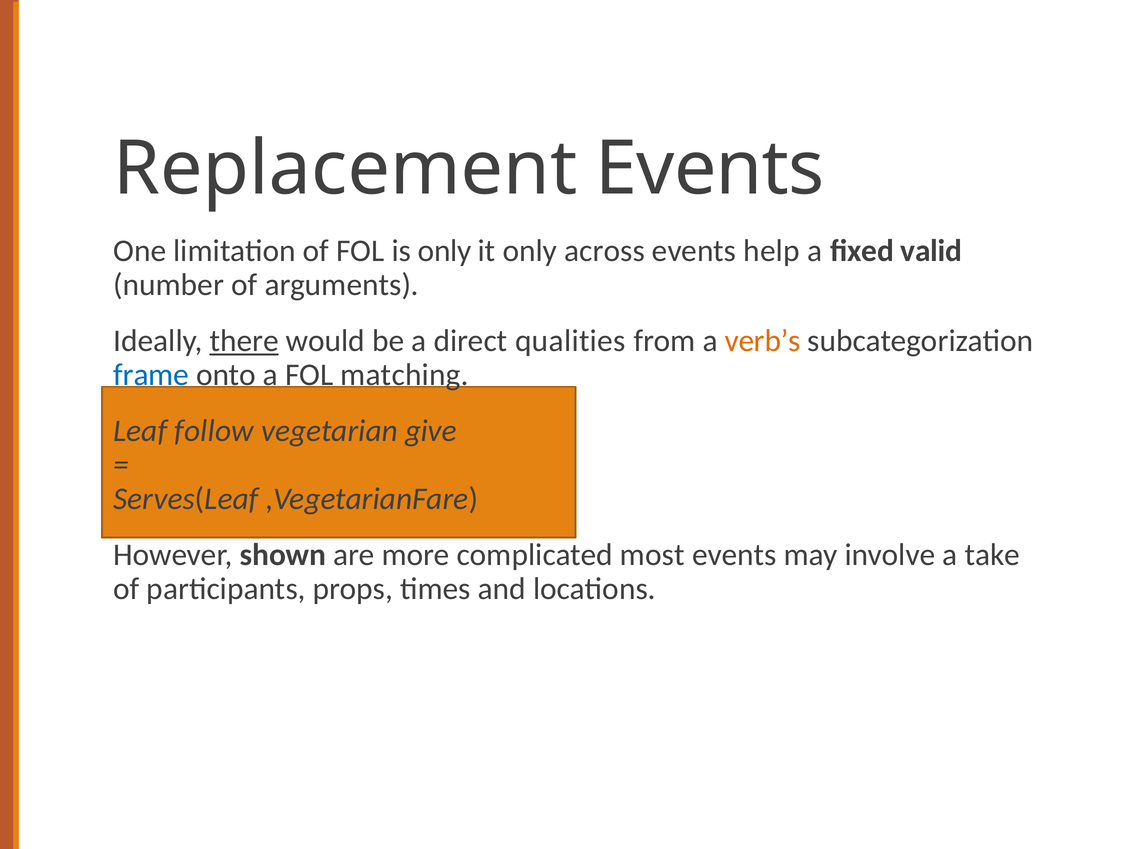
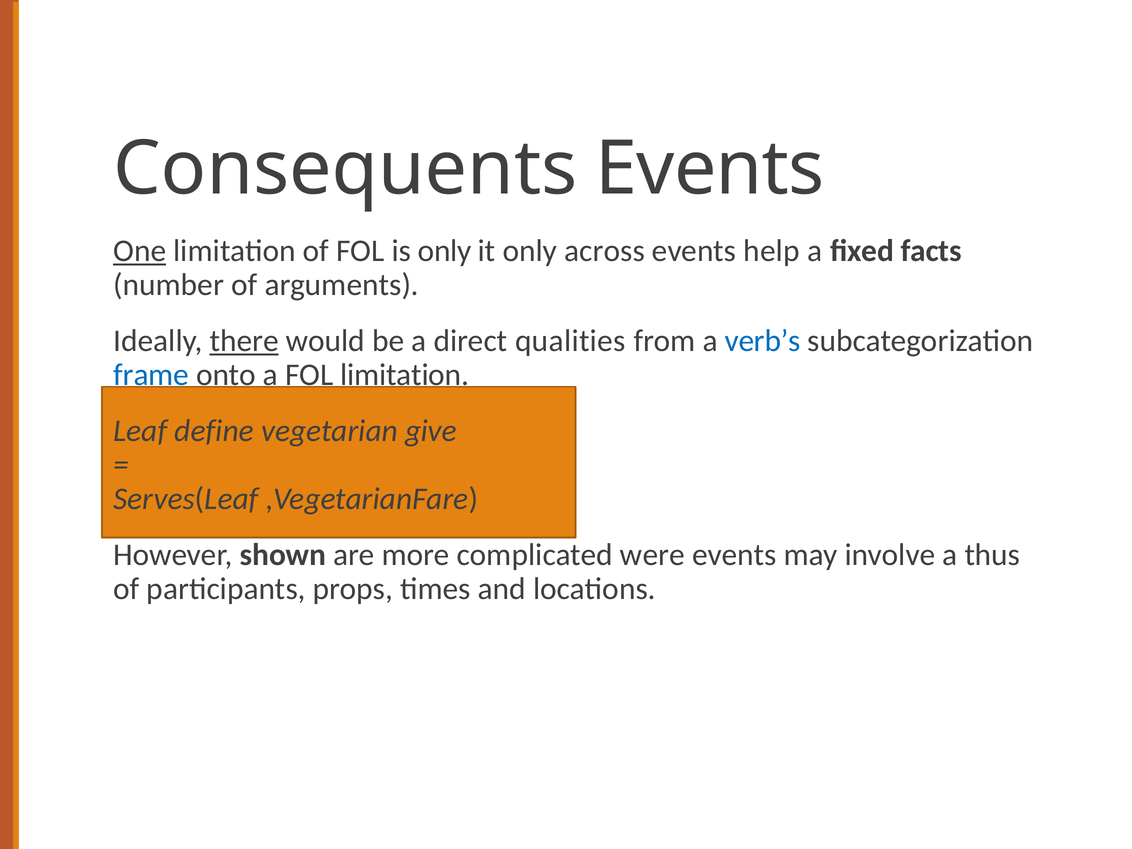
Replacement: Replacement -> Consequents
One underline: none -> present
valid: valid -> facts
verb’s colour: orange -> blue
FOL matching: matching -> limitation
follow: follow -> define
most: most -> were
take: take -> thus
